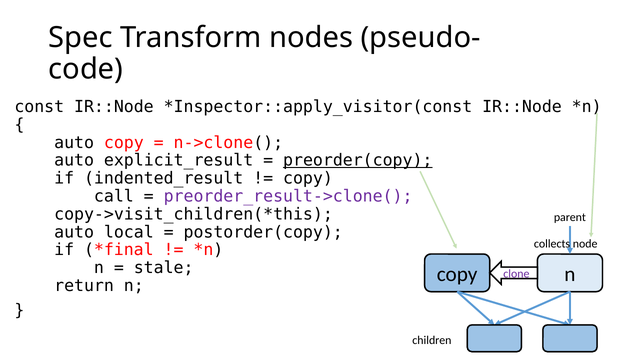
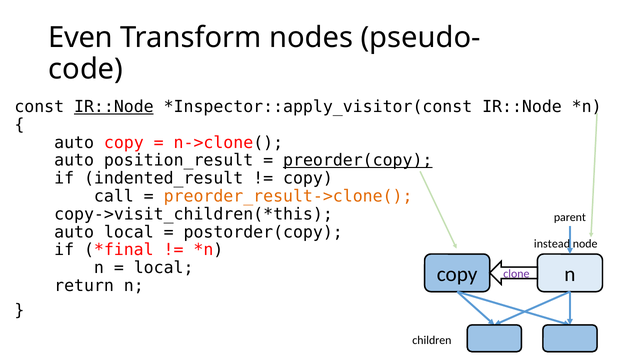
Spec: Spec -> Even
IR::Node at (114, 107) underline: none -> present
explicit_result: explicit_result -> position_result
preorder_result->clone( colour: purple -> orange
collects: collects -> instead
stale at (164, 268): stale -> local
